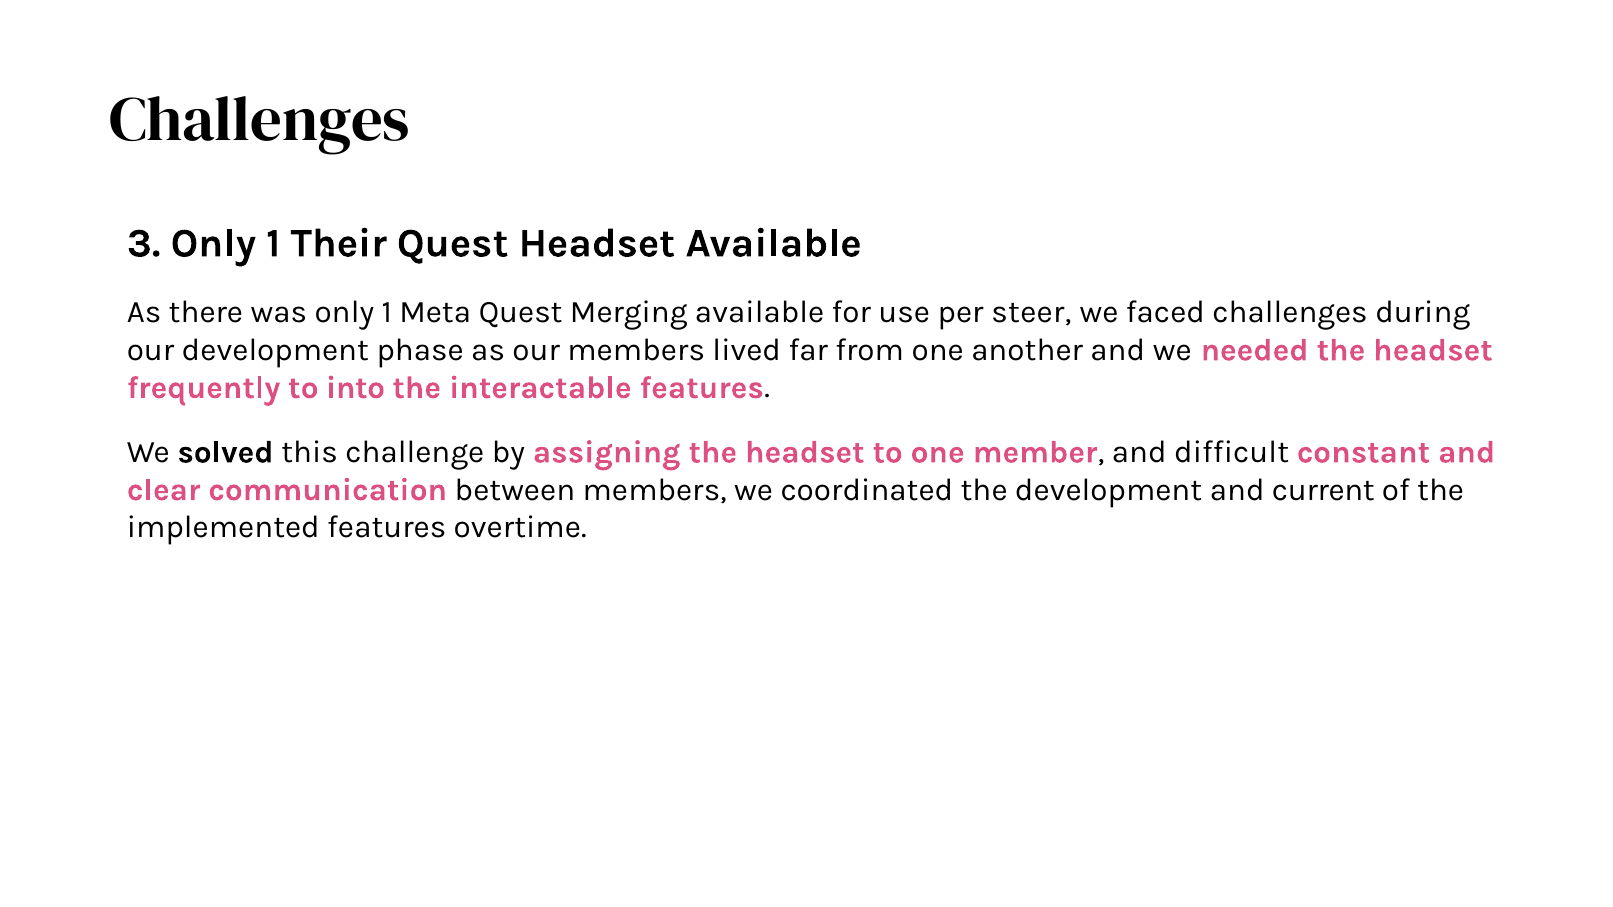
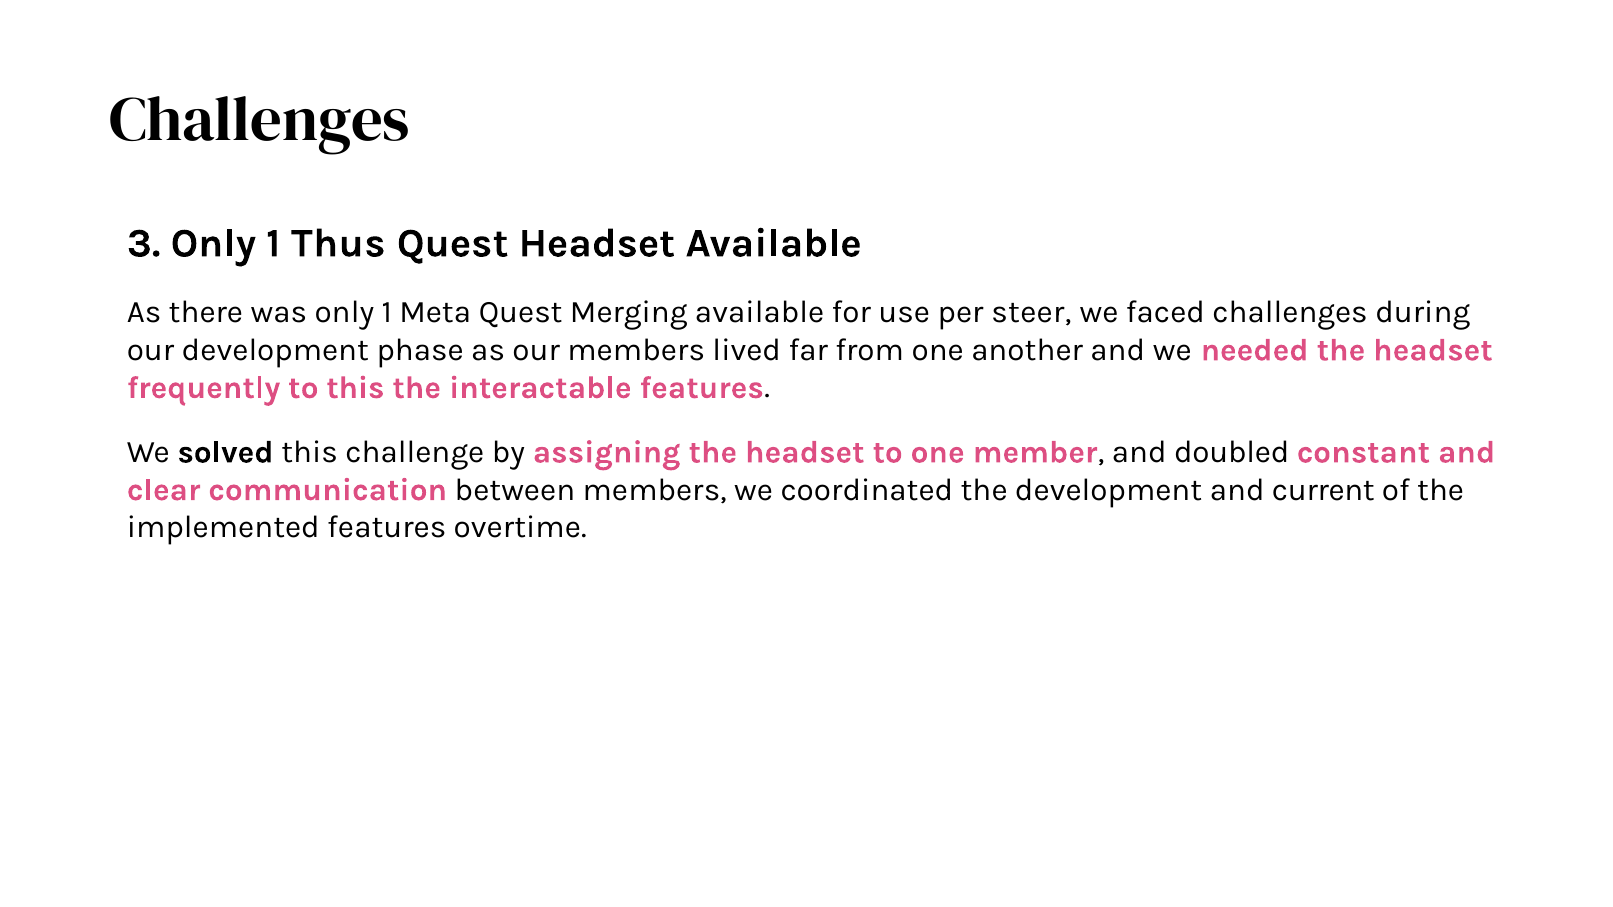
Their: Their -> Thus
to into: into -> this
difficult: difficult -> doubled
